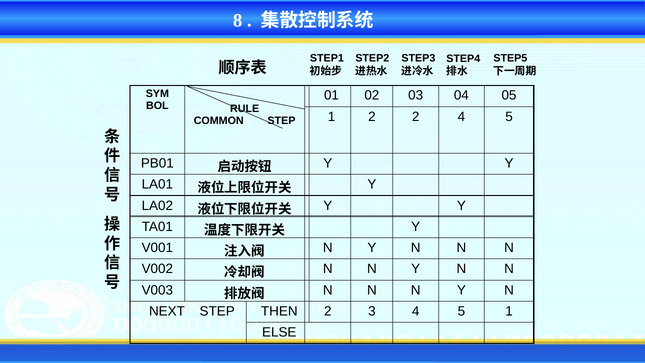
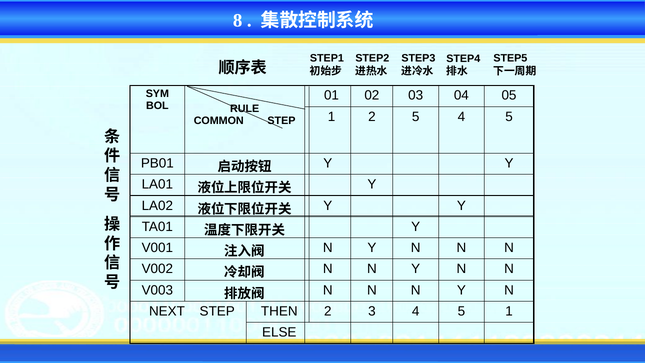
2 2: 2 -> 5
